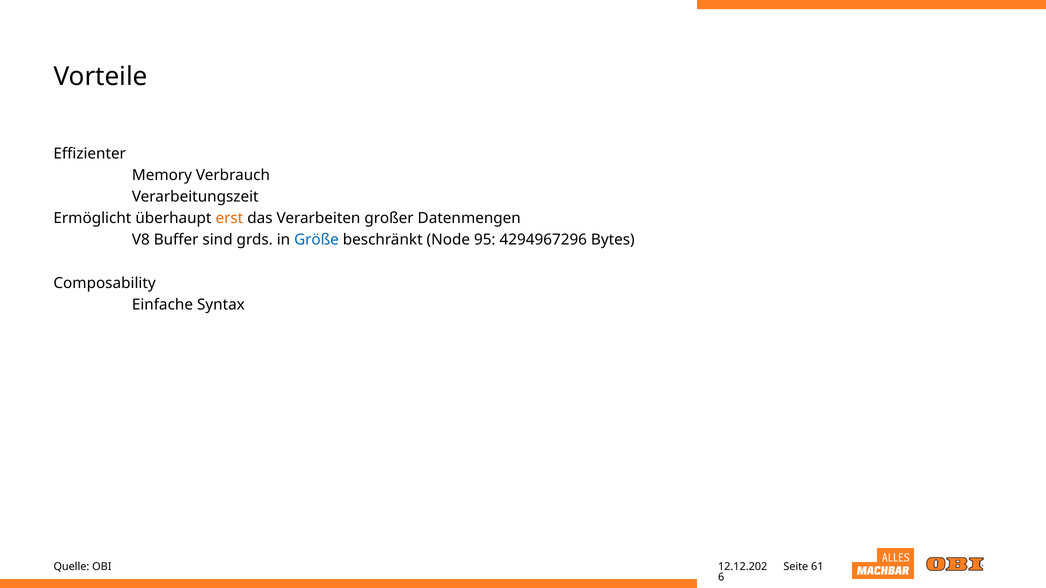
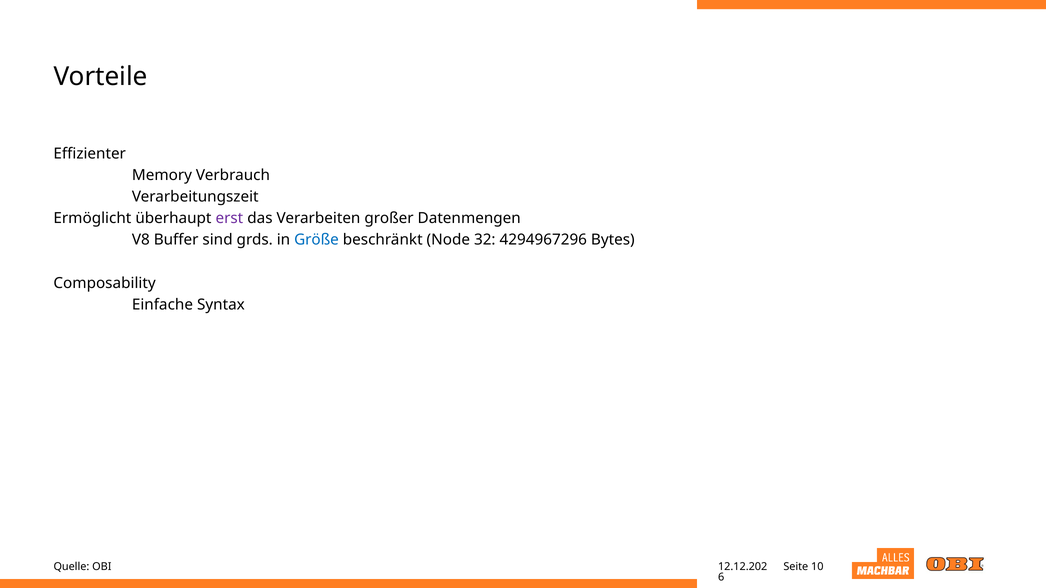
erst colour: orange -> purple
95: 95 -> 32
61: 61 -> 10
